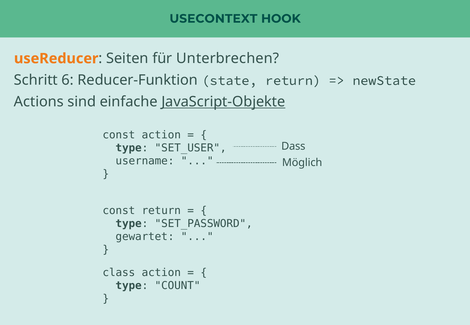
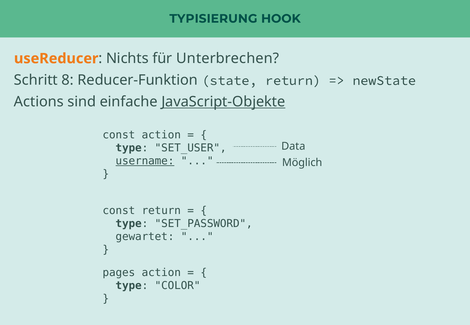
USECONTEXT: USECONTEXT -> TYPISIERUNG
Seiten: Seiten -> Nichts
6: 6 -> 8
Dass: Dass -> Data
username underline: none -> present
class: class -> pages
COUNT: COUNT -> COLOR
